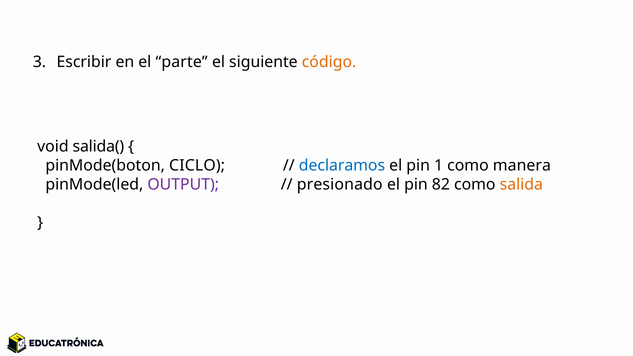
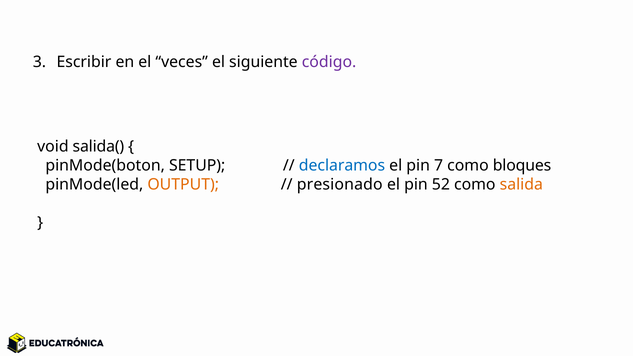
parte: parte -> veces
código colour: orange -> purple
CICLO: CICLO -> SETUP
1: 1 -> 7
manera: manera -> bloques
OUTPUT colour: purple -> orange
82: 82 -> 52
